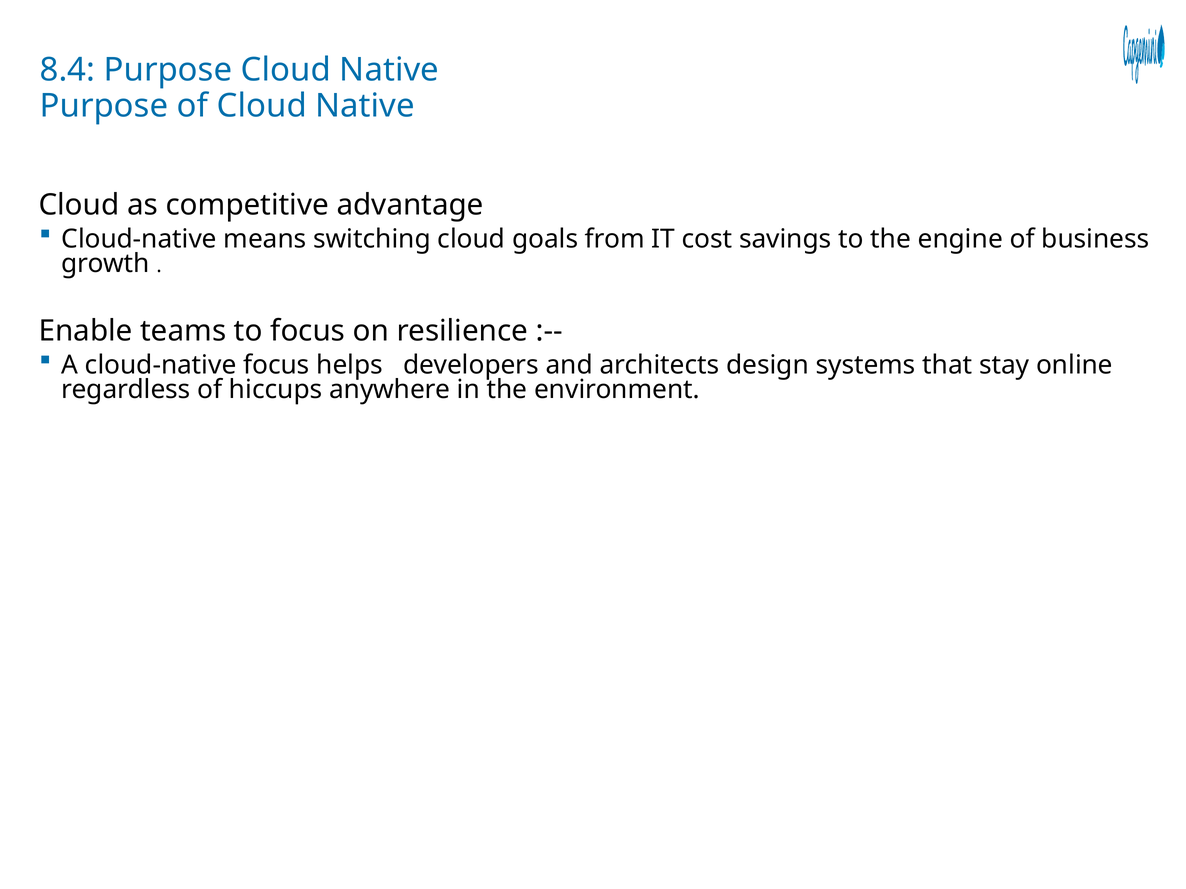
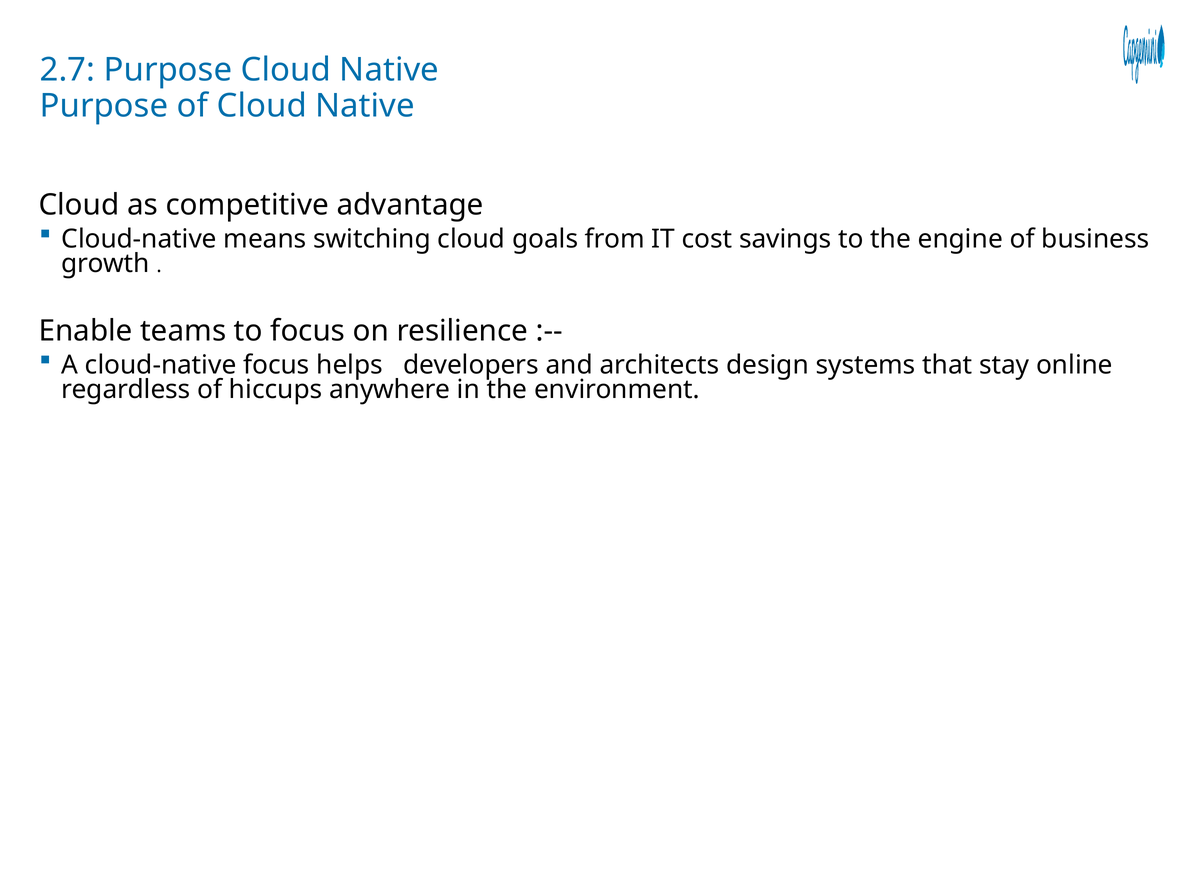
8.4: 8.4 -> 2.7
